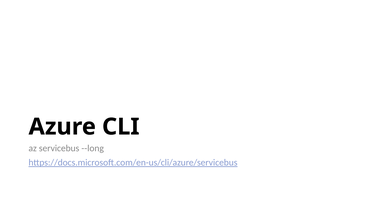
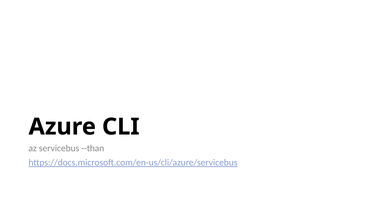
--long: --long -> --than
